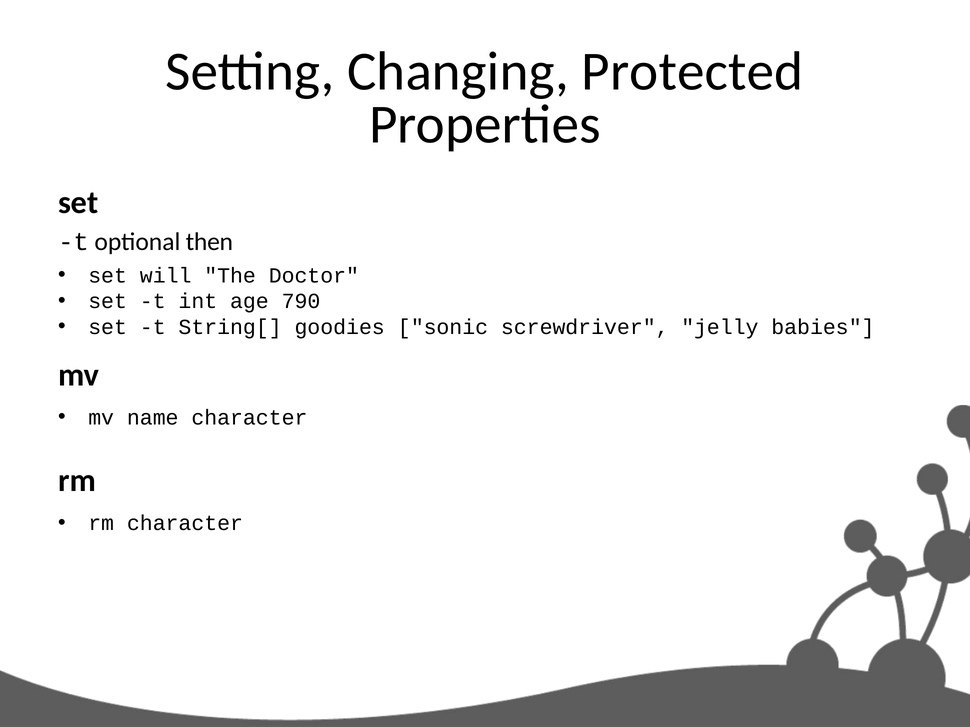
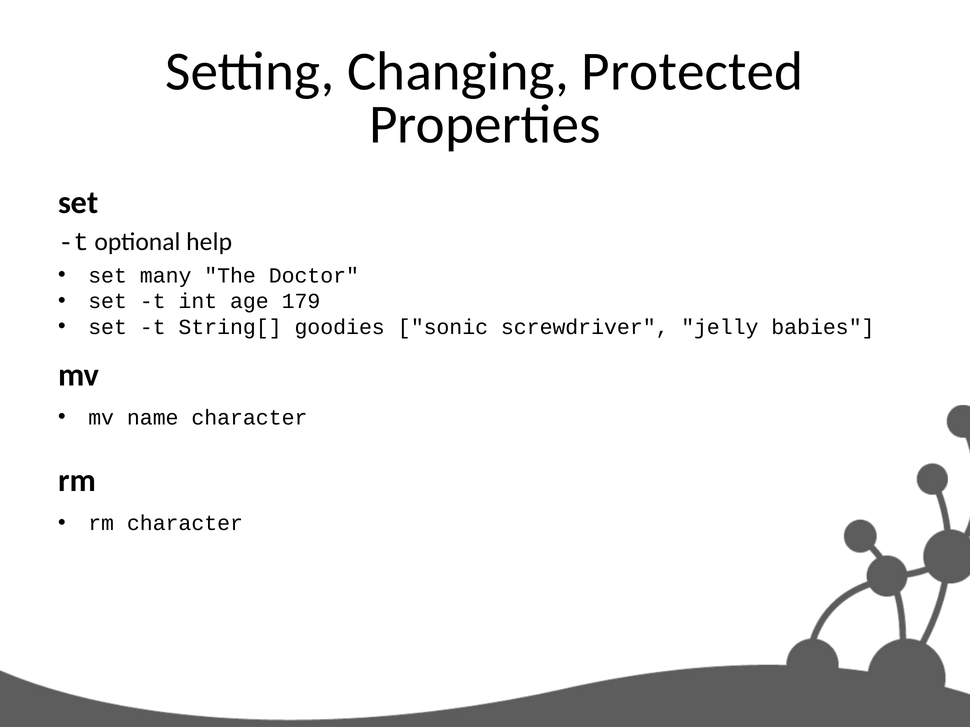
then: then -> help
will: will -> many
790: 790 -> 179
